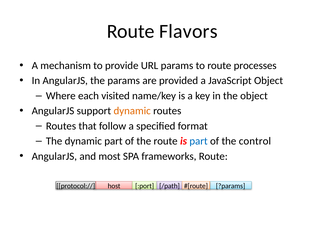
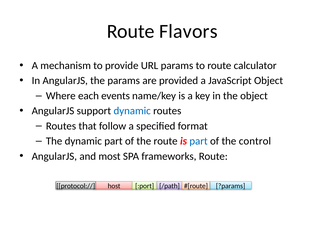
processes: processes -> calculator
visited: visited -> events
dynamic at (132, 111) colour: orange -> blue
